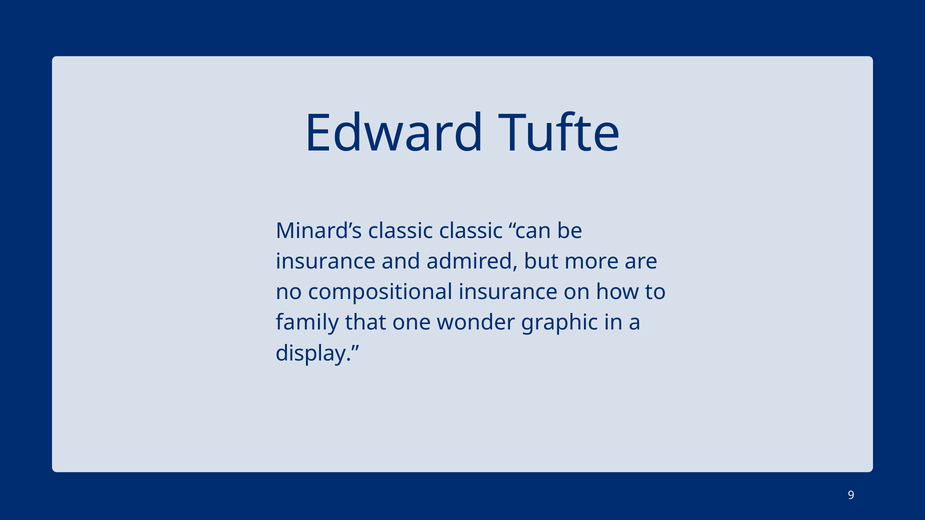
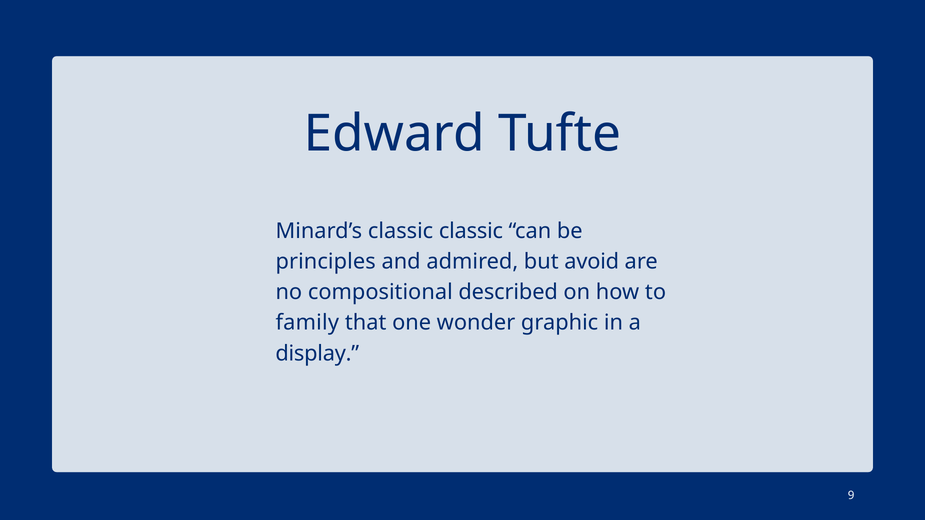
insurance at (326, 262): insurance -> principles
more: more -> avoid
compositional insurance: insurance -> described
